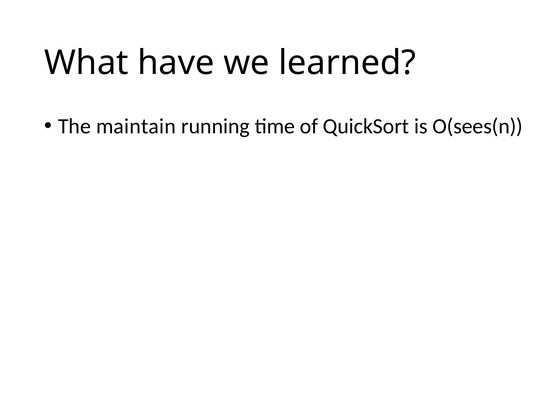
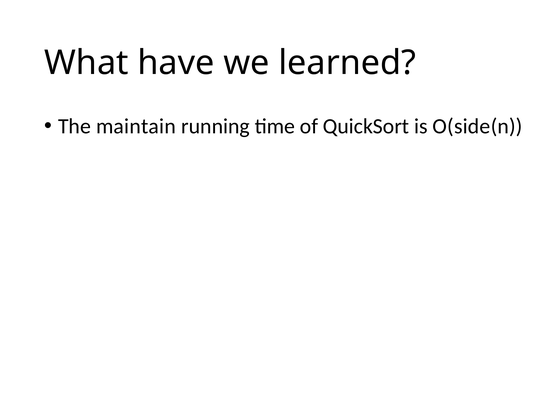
O(sees(n: O(sees(n -> O(side(n
